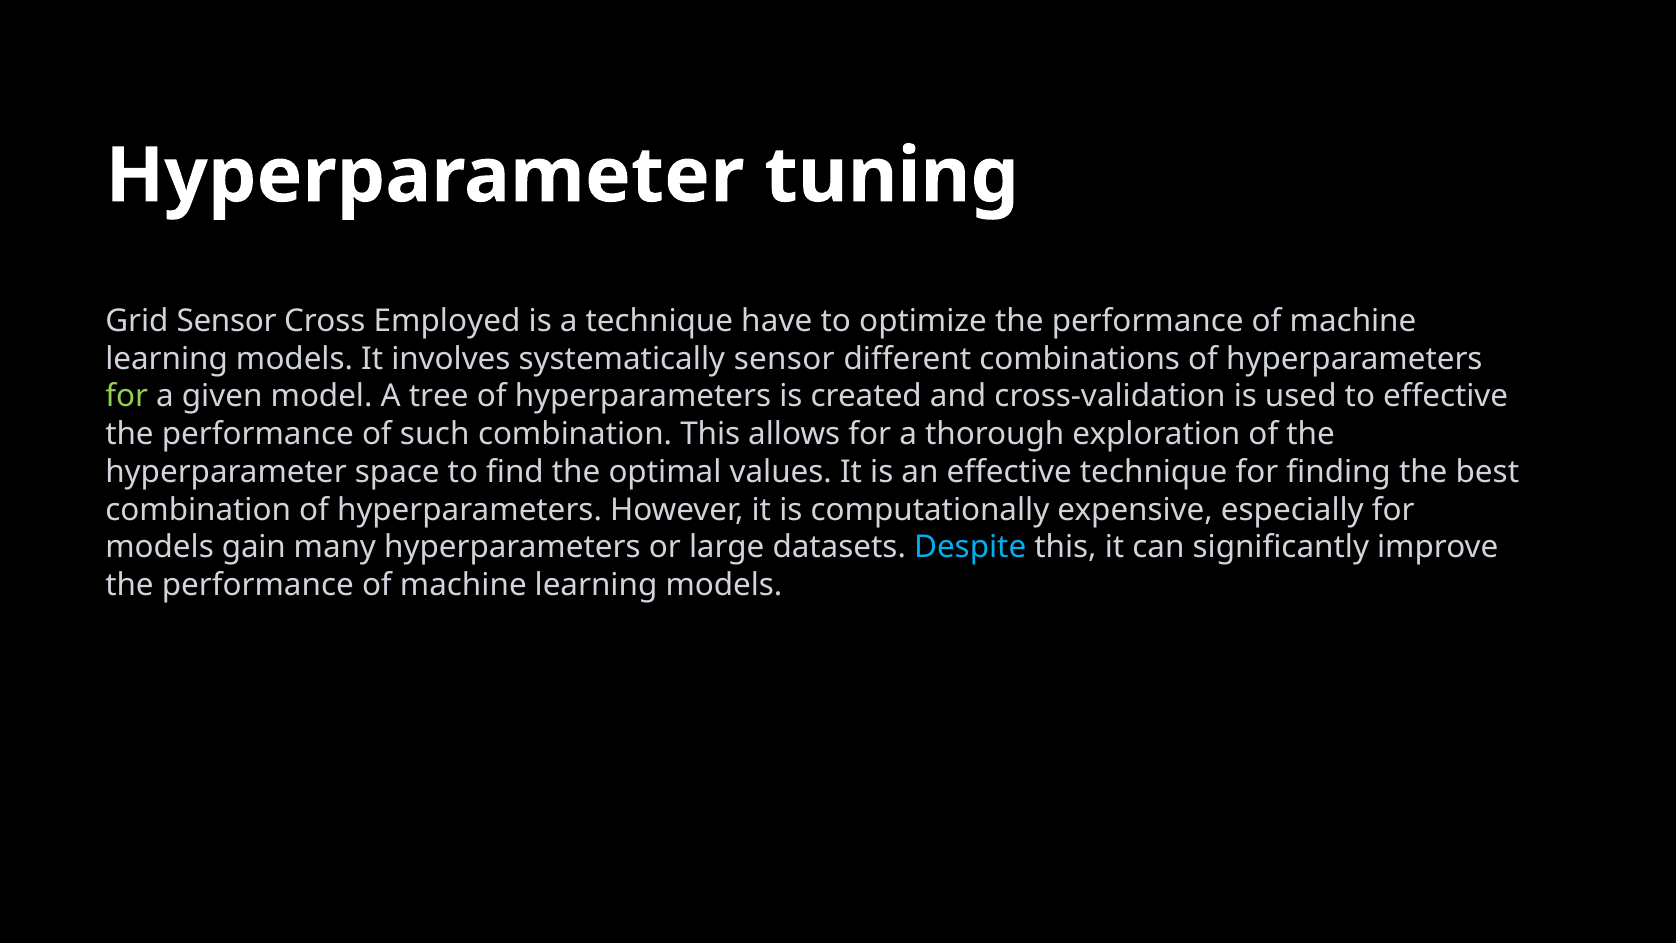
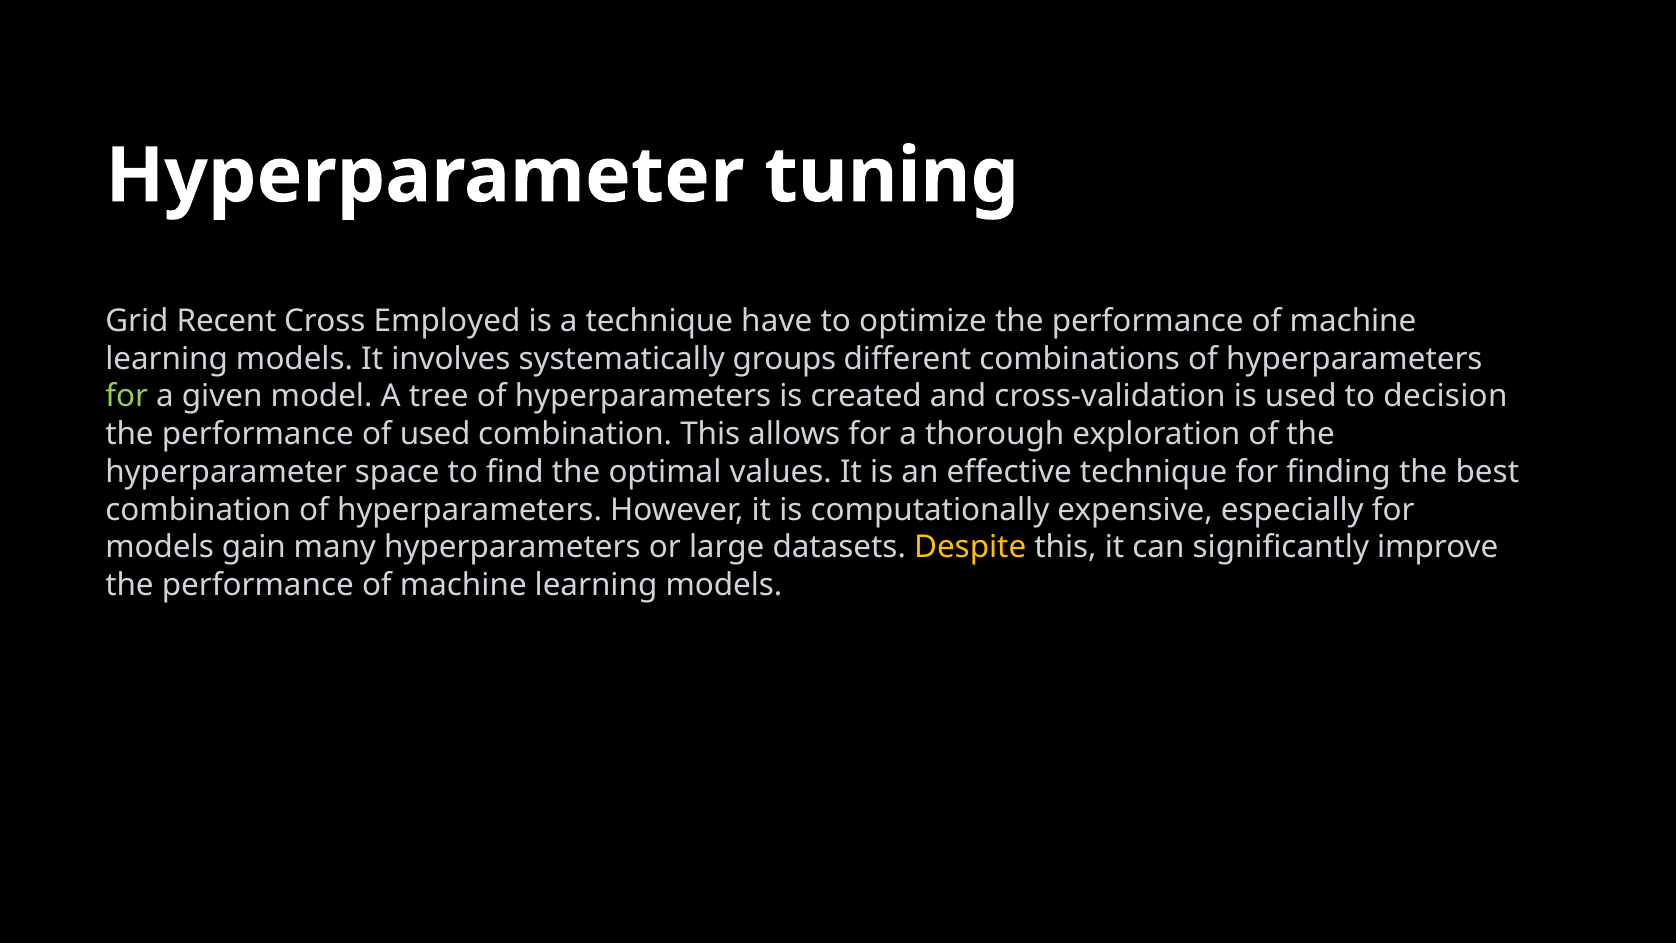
Grid Sensor: Sensor -> Recent
systematically sensor: sensor -> groups
to effective: effective -> decision
of such: such -> used
Despite colour: light blue -> yellow
